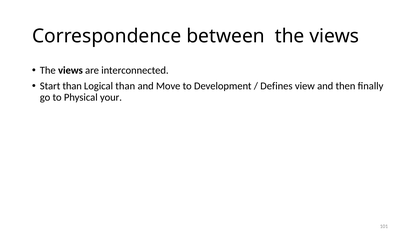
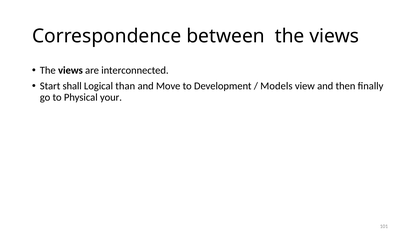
Start than: than -> shall
Defines: Defines -> Models
